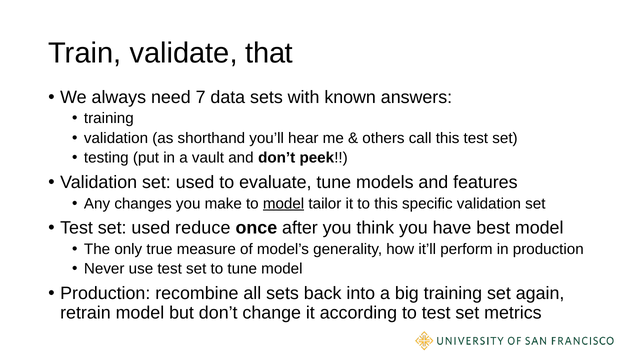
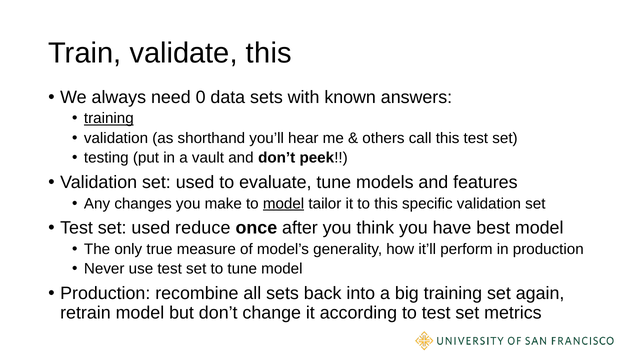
validate that: that -> this
7: 7 -> 0
training at (109, 118) underline: none -> present
